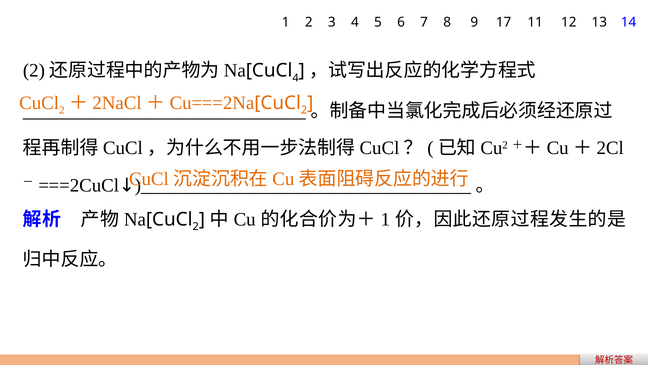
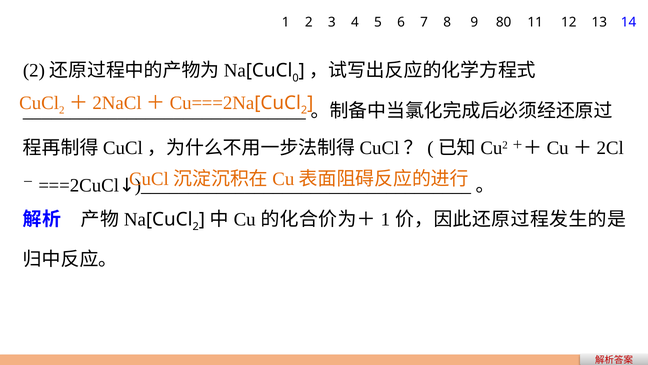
17: 17 -> 80
4 at (296, 78): 4 -> 0
